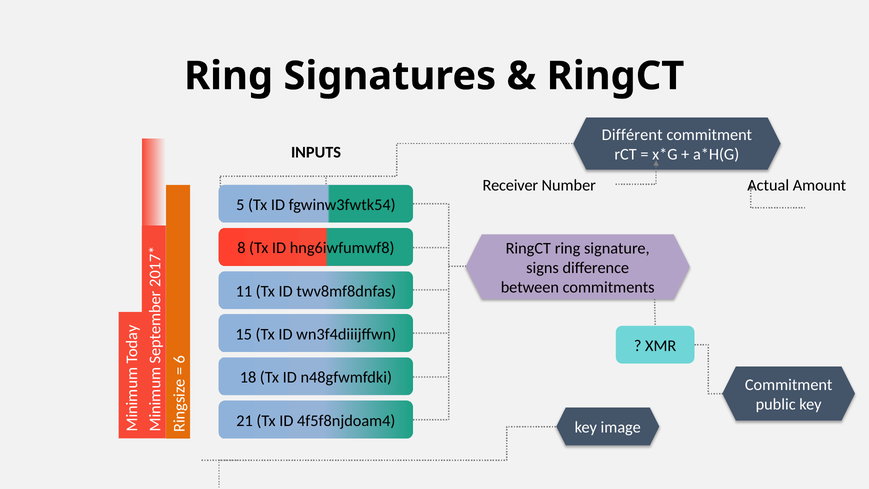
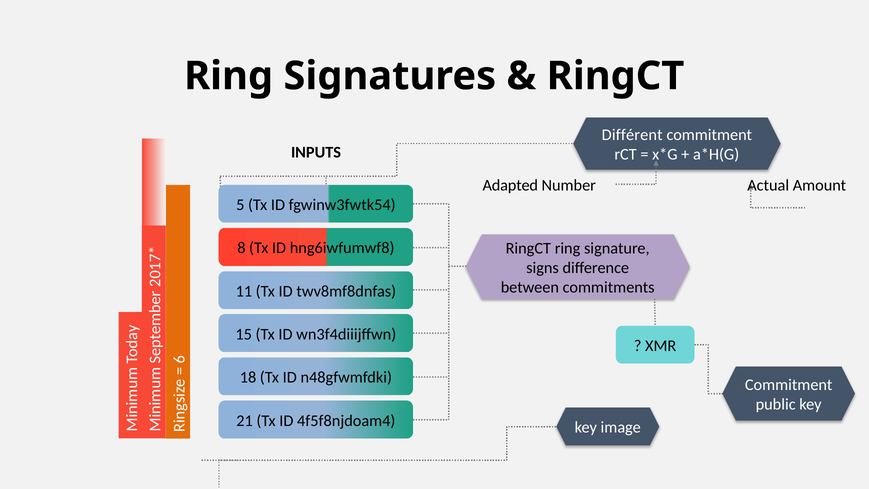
Receiver: Receiver -> Adapted
